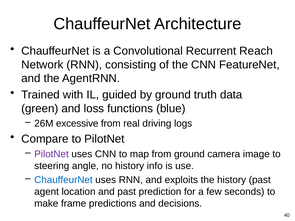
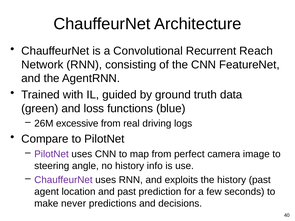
from ground: ground -> perfect
ChauffeurNet at (63, 180) colour: blue -> purple
frame: frame -> never
